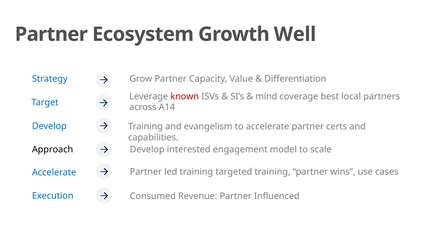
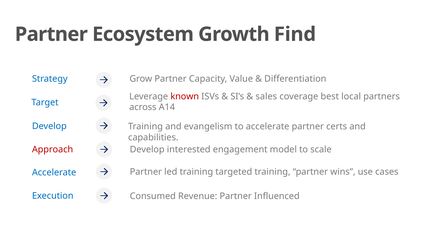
Well: Well -> Find
mind: mind -> sales
Approach colour: black -> red
